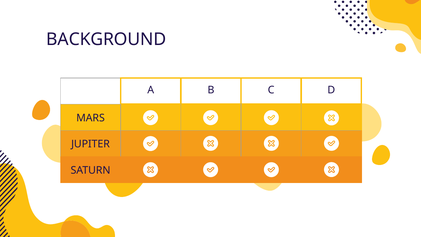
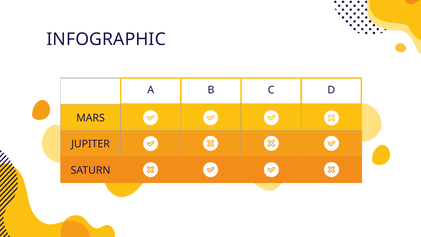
BACKGROUND: BACKGROUND -> INFOGRAPHIC
